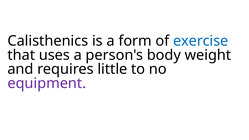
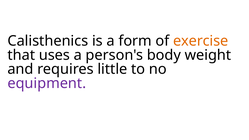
exercise colour: blue -> orange
